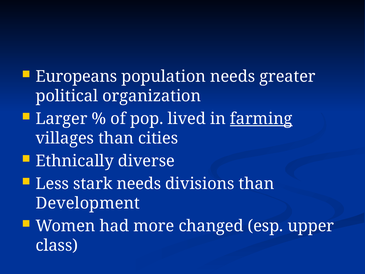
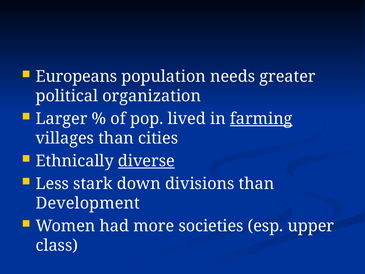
diverse underline: none -> present
stark needs: needs -> down
changed: changed -> societies
